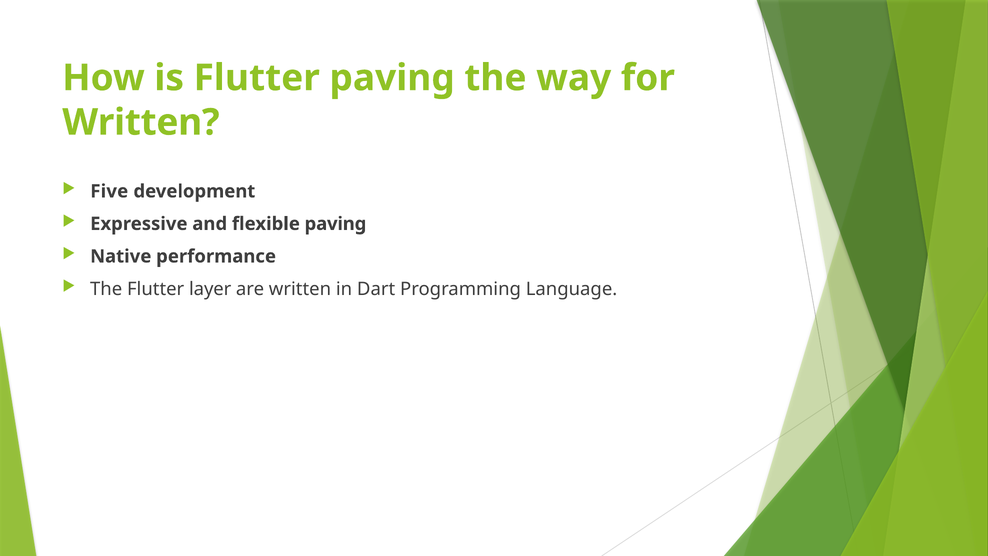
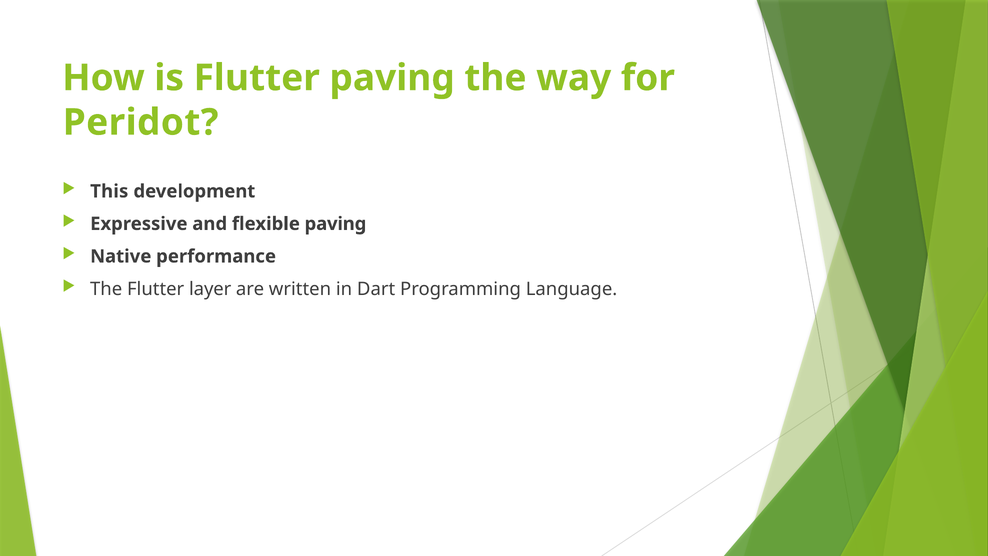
Written at (141, 122): Written -> Peridot
Five: Five -> This
